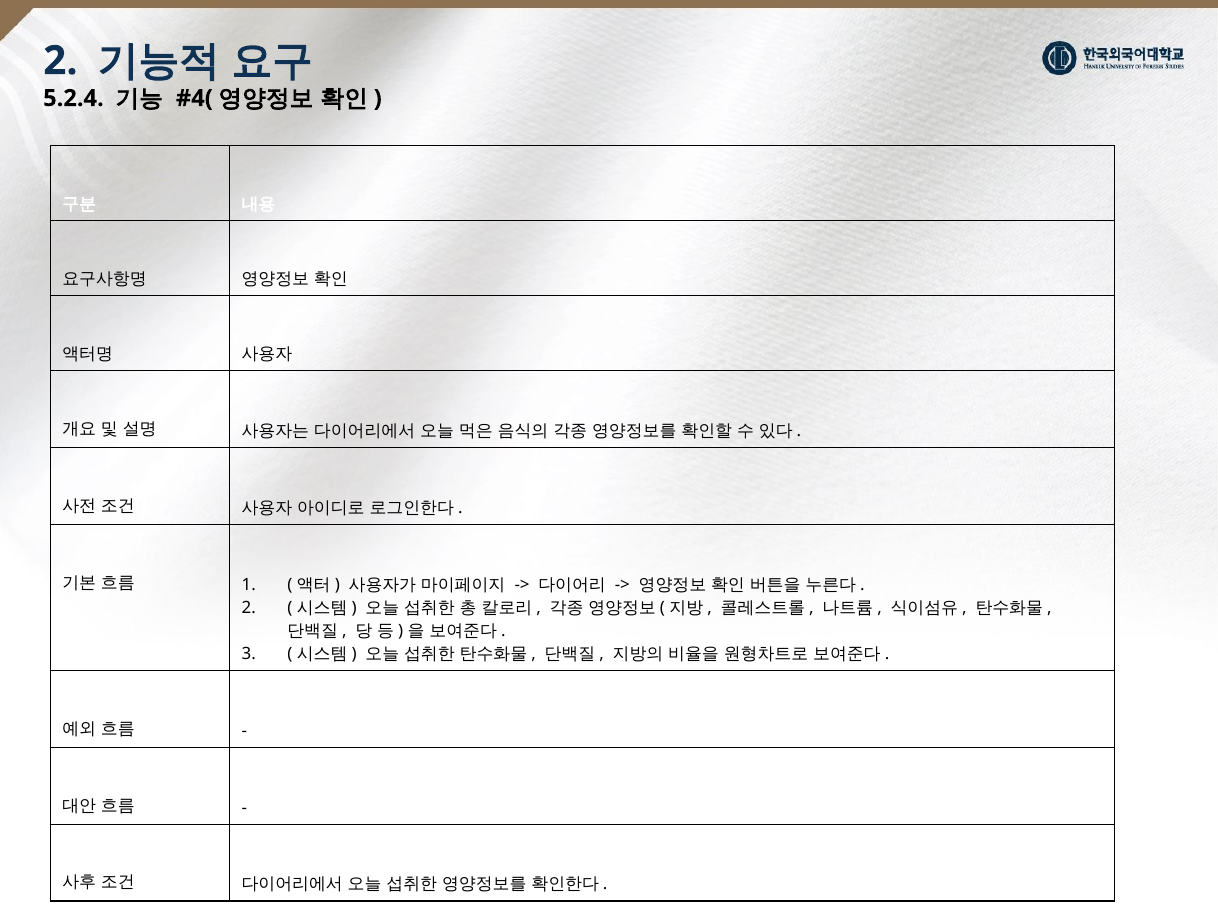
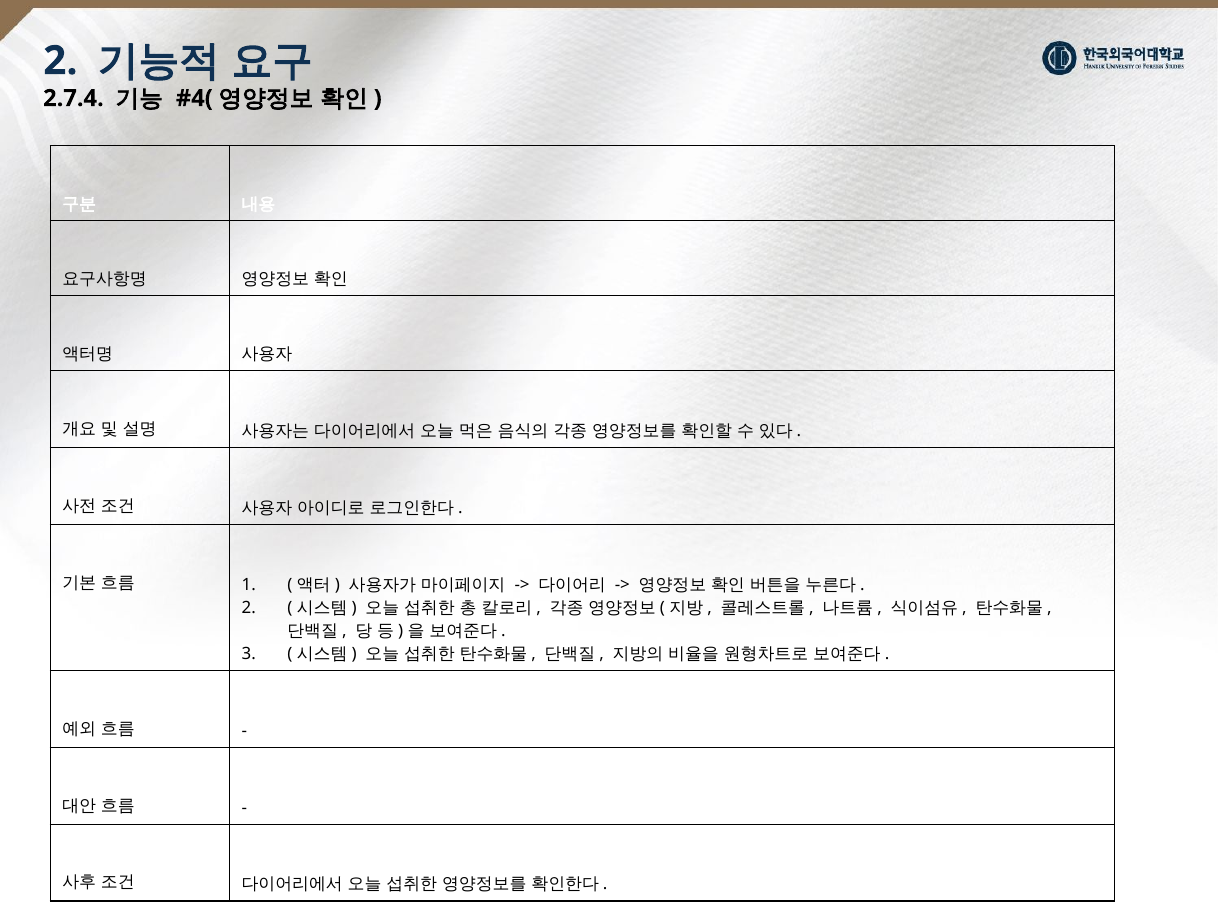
5.2.4: 5.2.4 -> 2.7.4
